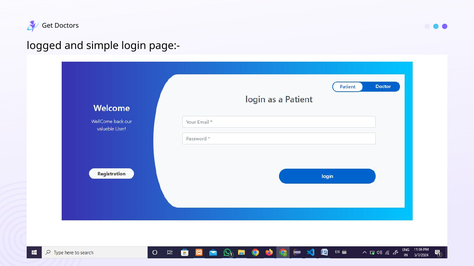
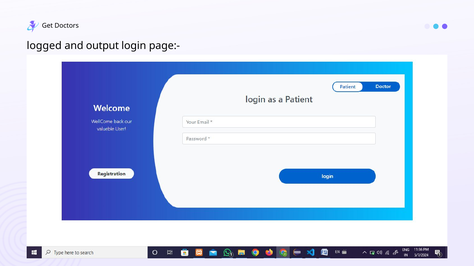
simple: simple -> output
